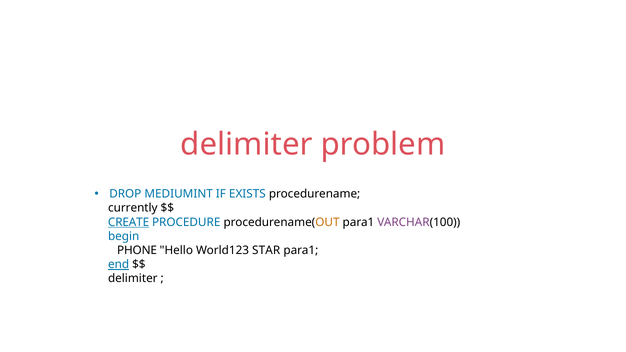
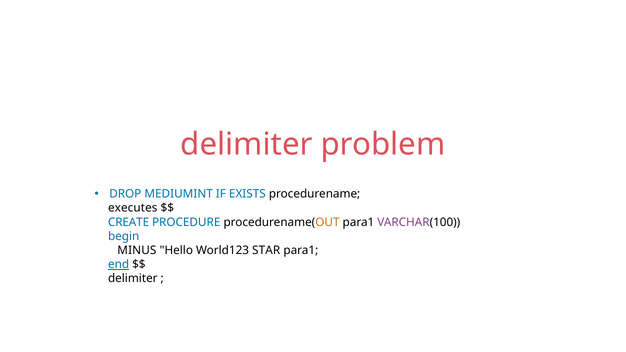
currently: currently -> executes
CREATE underline: present -> none
PHONE: PHONE -> MINUS
